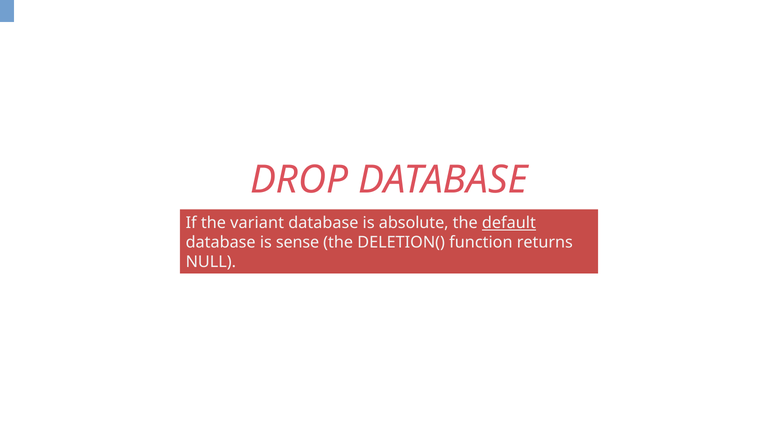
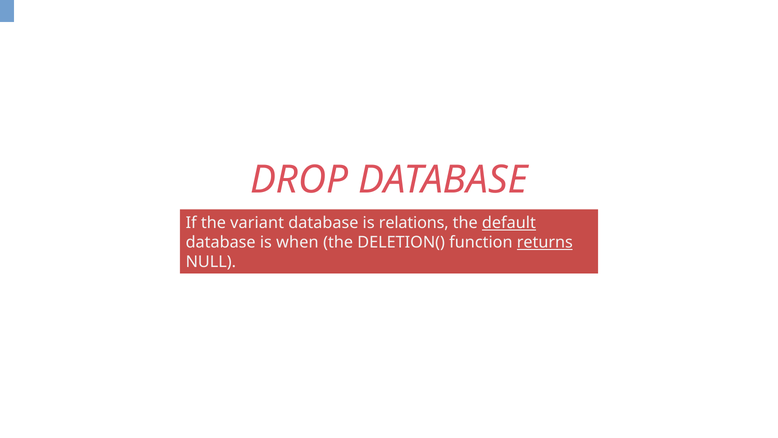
absolute: absolute -> relations
sense: sense -> when
returns underline: none -> present
